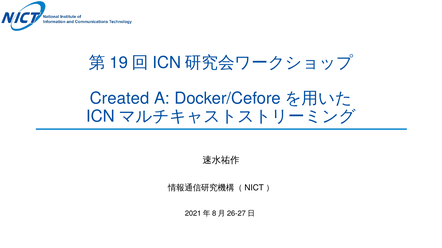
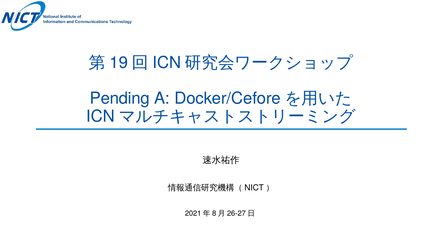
Created: Created -> Pending
